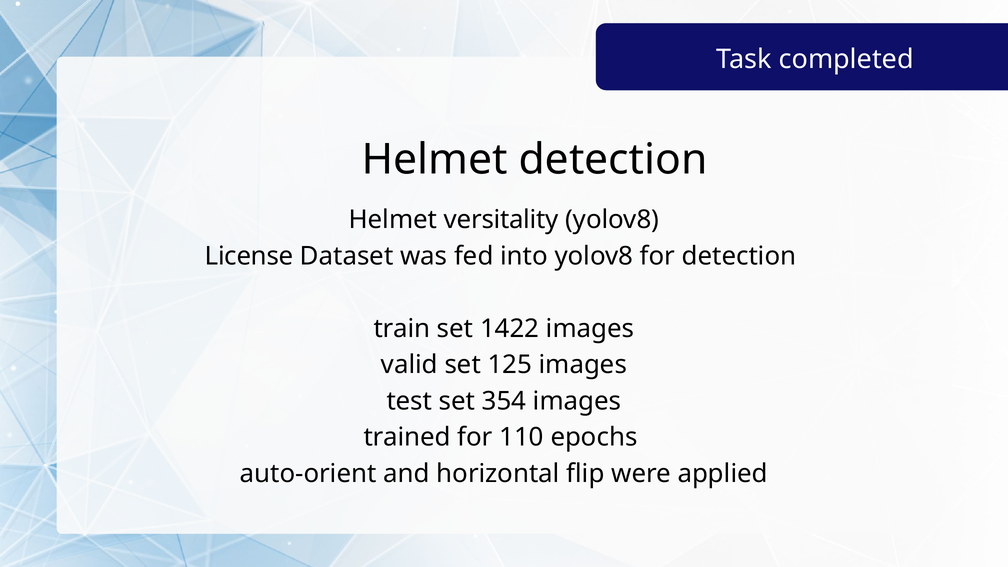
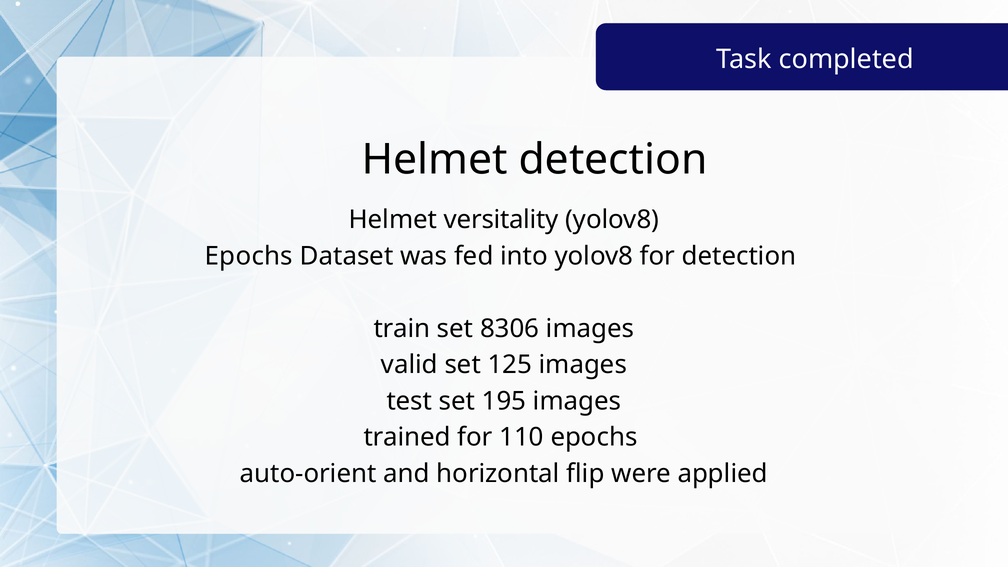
License at (249, 256): License -> Epochs
1422: 1422 -> 8306
354: 354 -> 195
